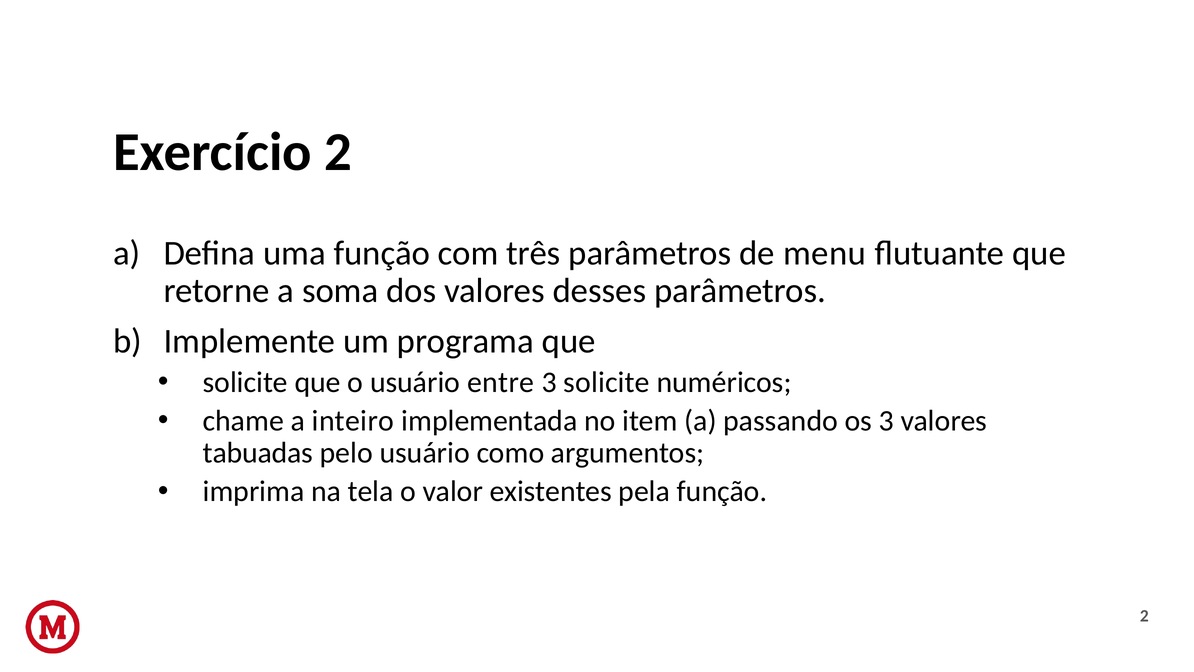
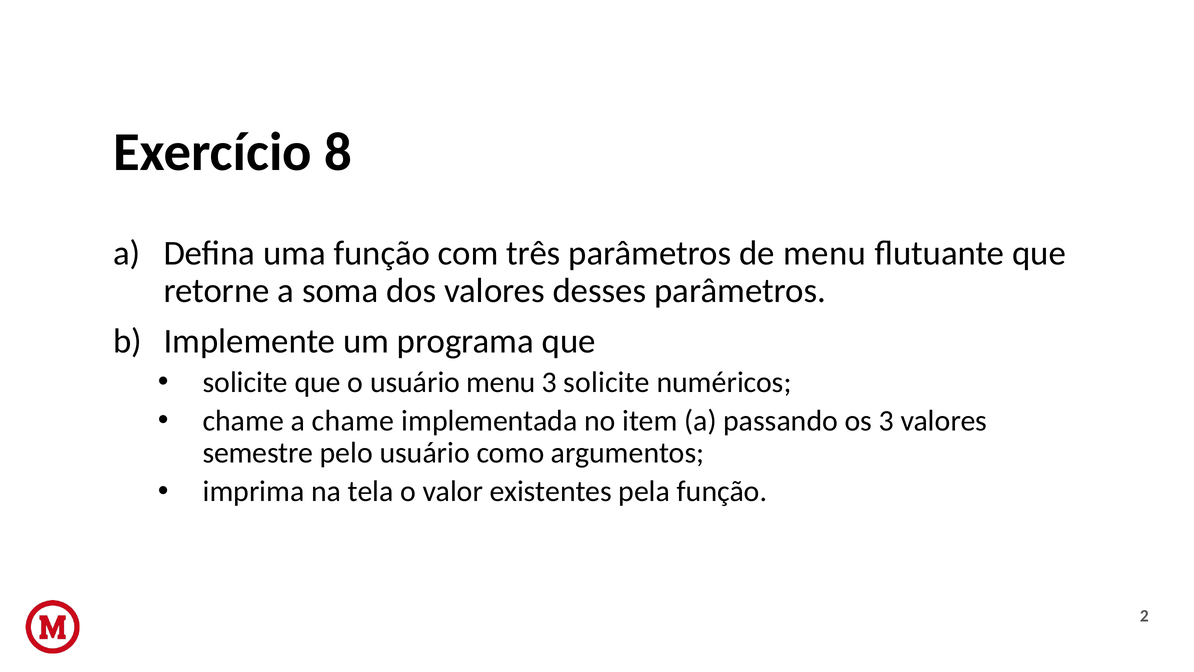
Exercício 2: 2 -> 8
usuário entre: entre -> menu
a inteiro: inteiro -> chame
tabuadas: tabuadas -> semestre
